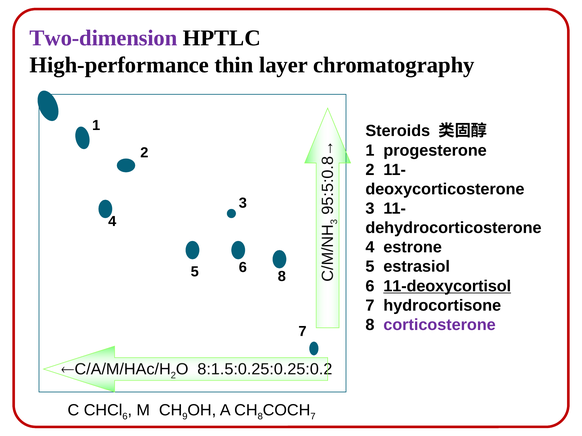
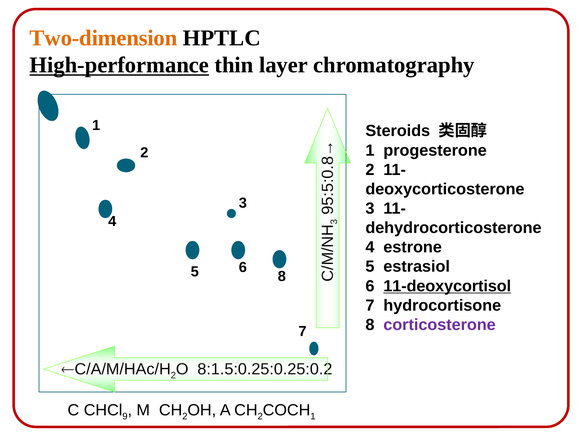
Two-dimension colour: purple -> orange
High-performance underline: none -> present
6 at (125, 417): 6 -> 9
9 at (185, 417): 9 -> 2
8 at (260, 417): 8 -> 2
7 at (313, 417): 7 -> 1
